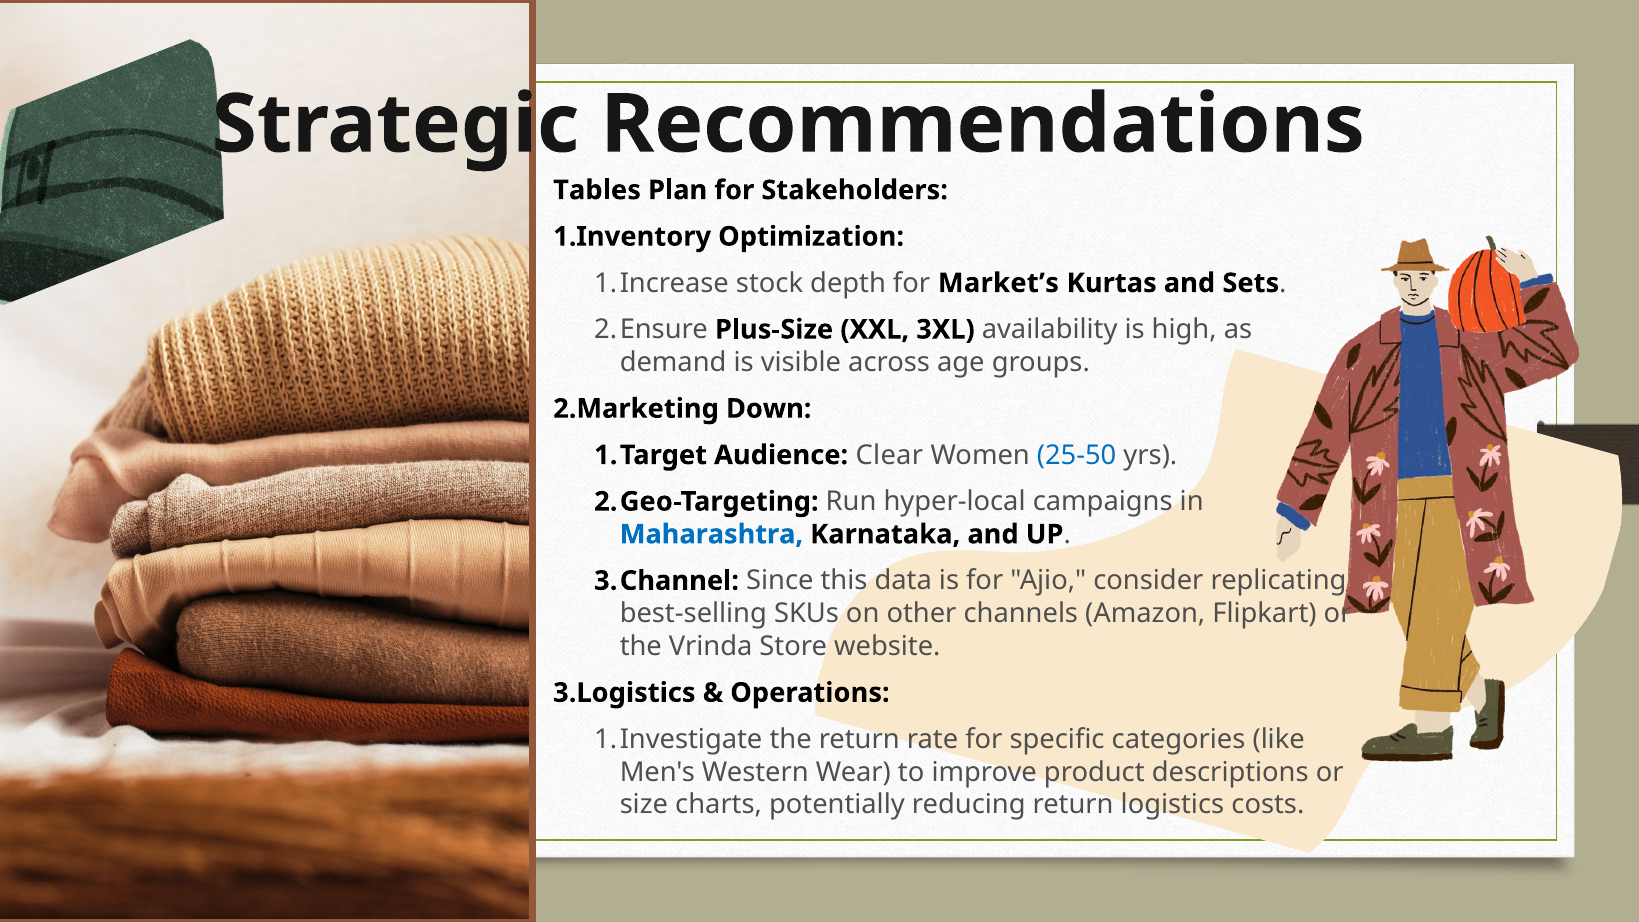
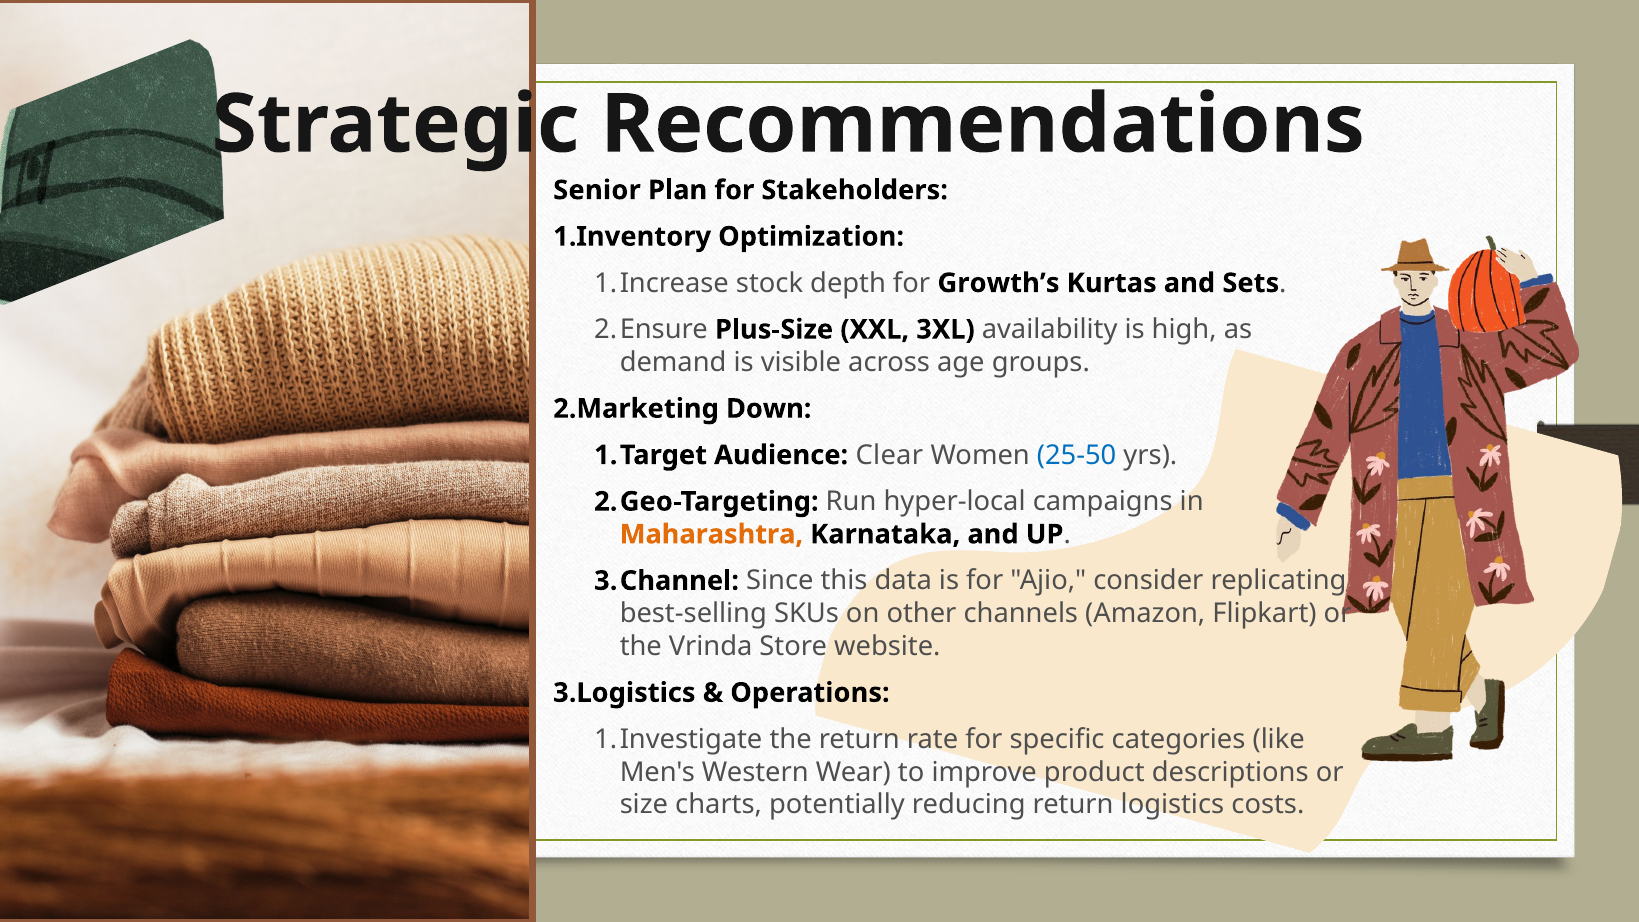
Tables: Tables -> Senior
Market’s: Market’s -> Growth’s
Maharashtra colour: blue -> orange
